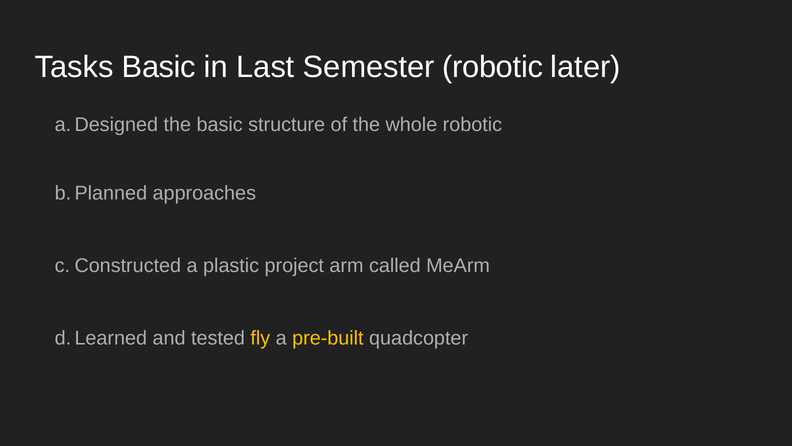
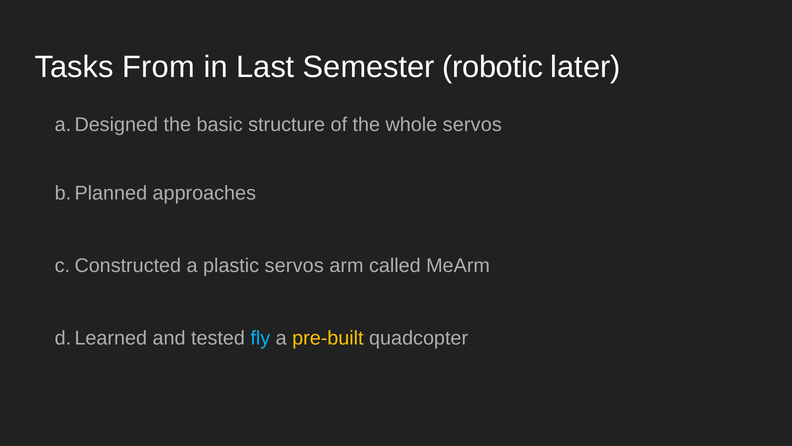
Tasks Basic: Basic -> From
whole robotic: robotic -> servos
plastic project: project -> servos
fly colour: yellow -> light blue
